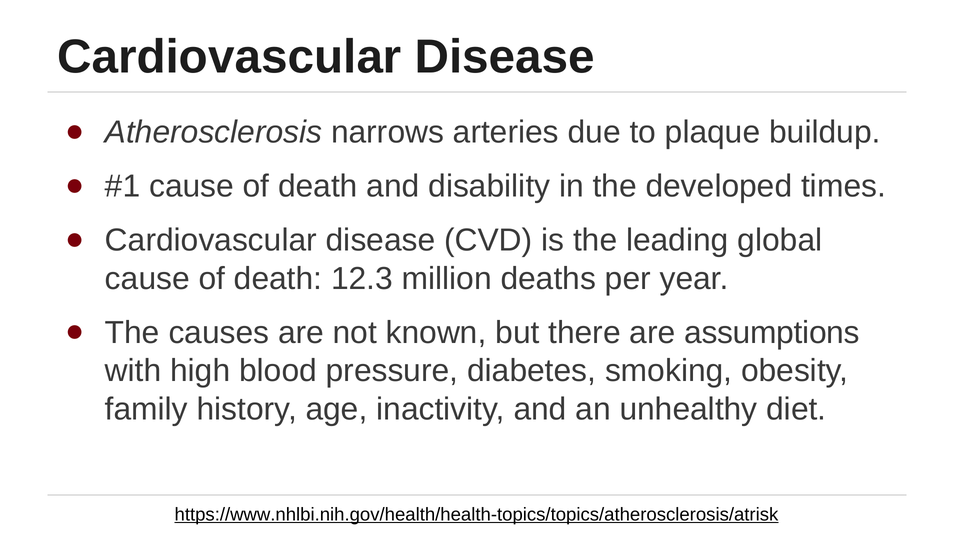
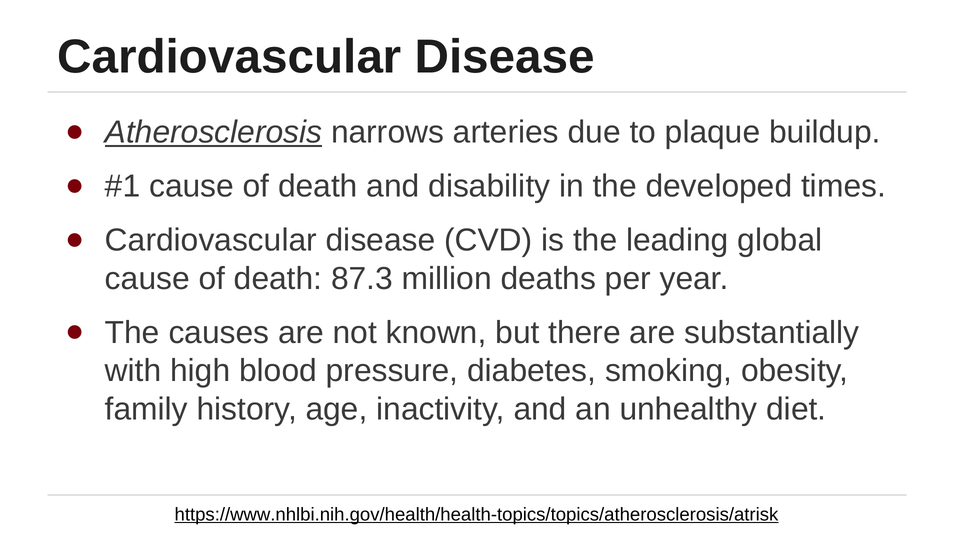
Atherosclerosis underline: none -> present
12.3: 12.3 -> 87.3
assumptions: assumptions -> substantially
